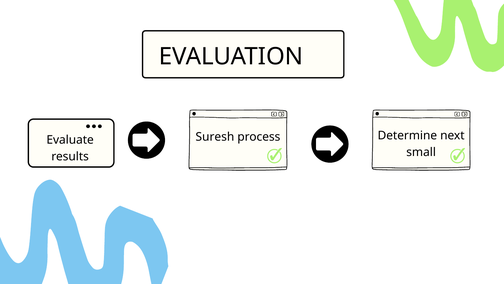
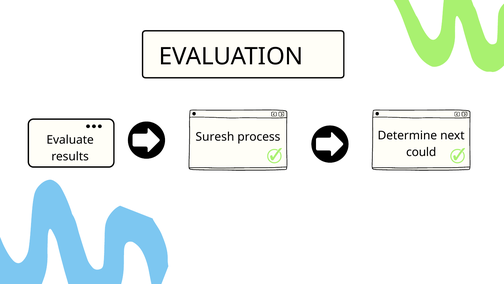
small: small -> could
